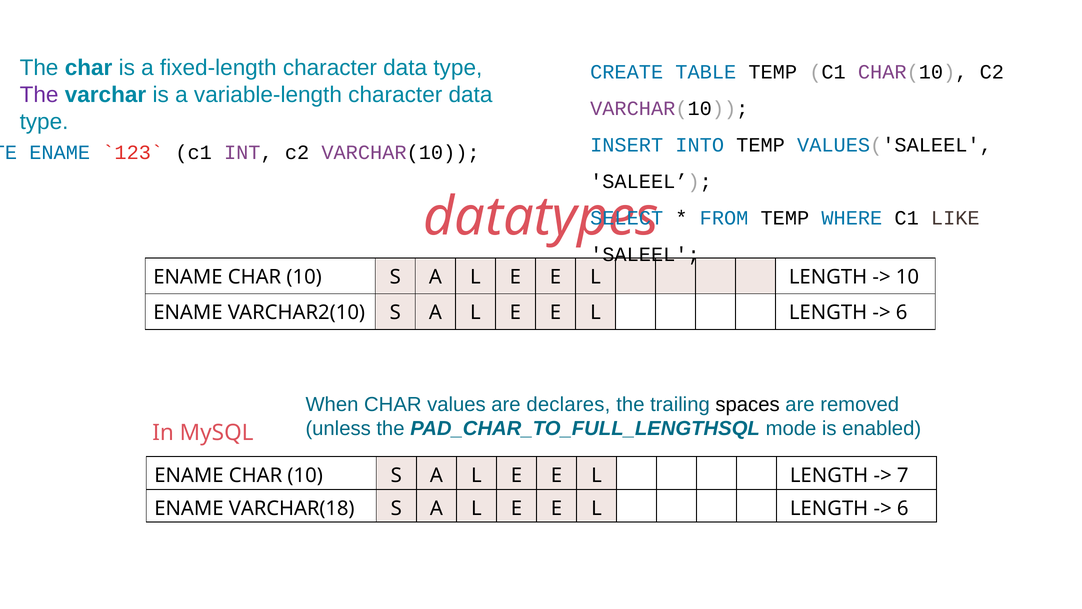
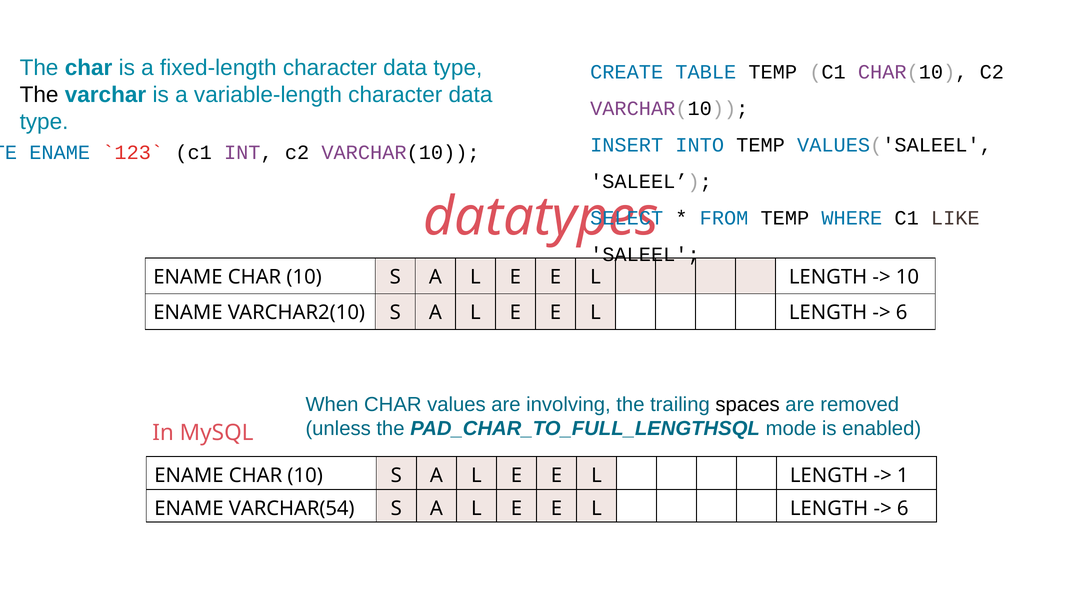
The at (39, 95) colour: purple -> black
declares: declares -> involving
7: 7 -> 1
VARCHAR(18: VARCHAR(18 -> VARCHAR(54
